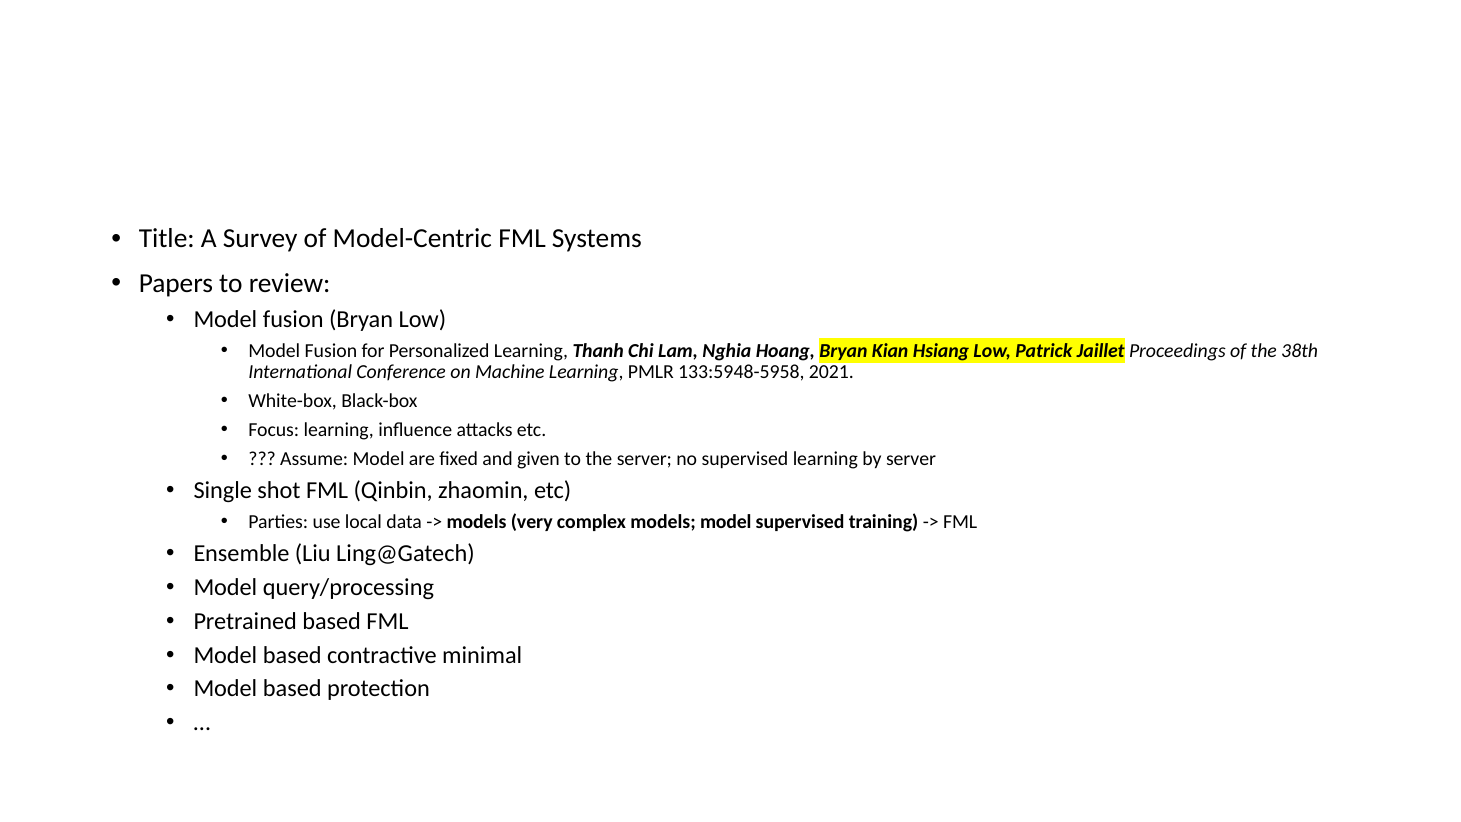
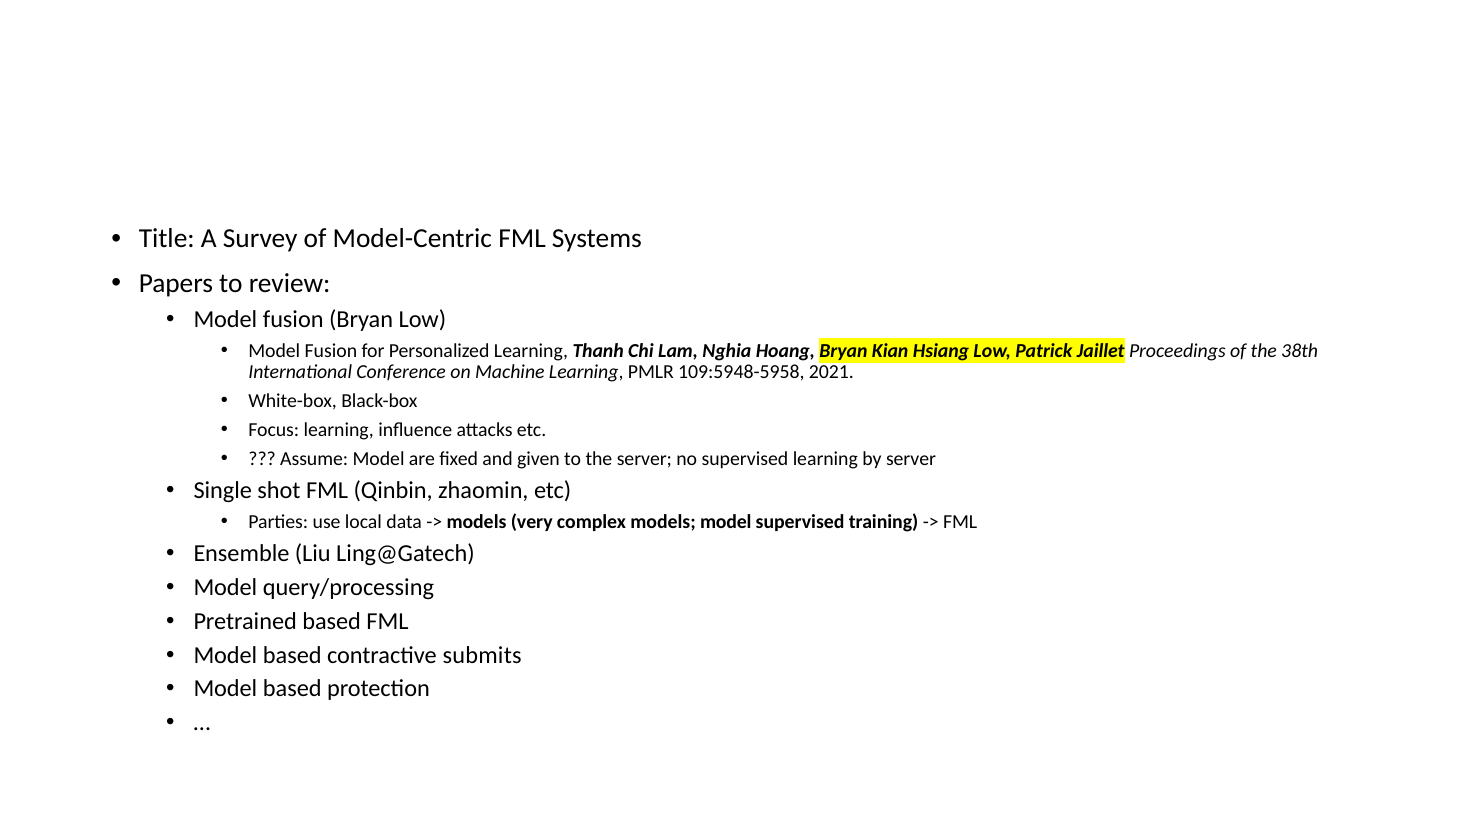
133:5948-5958: 133:5948-5958 -> 109:5948-5958
minimal: minimal -> submits
